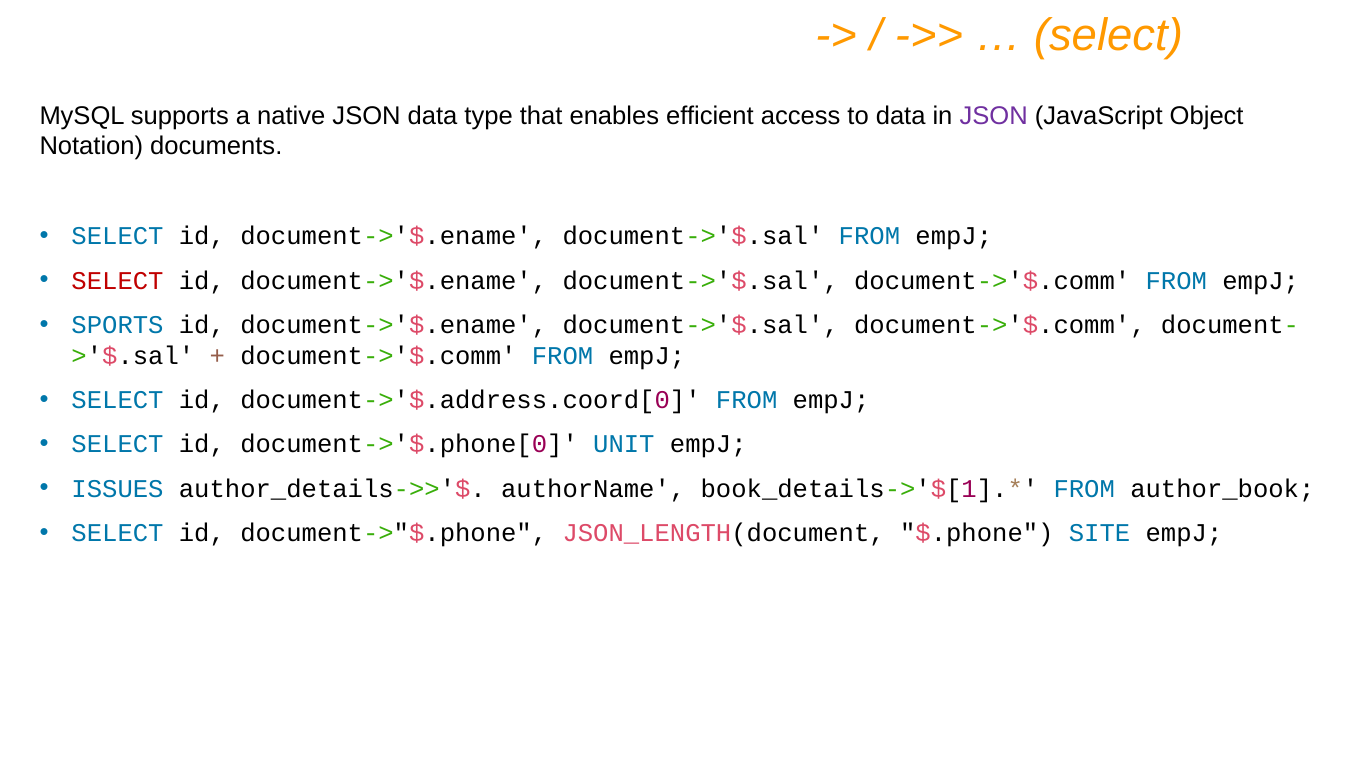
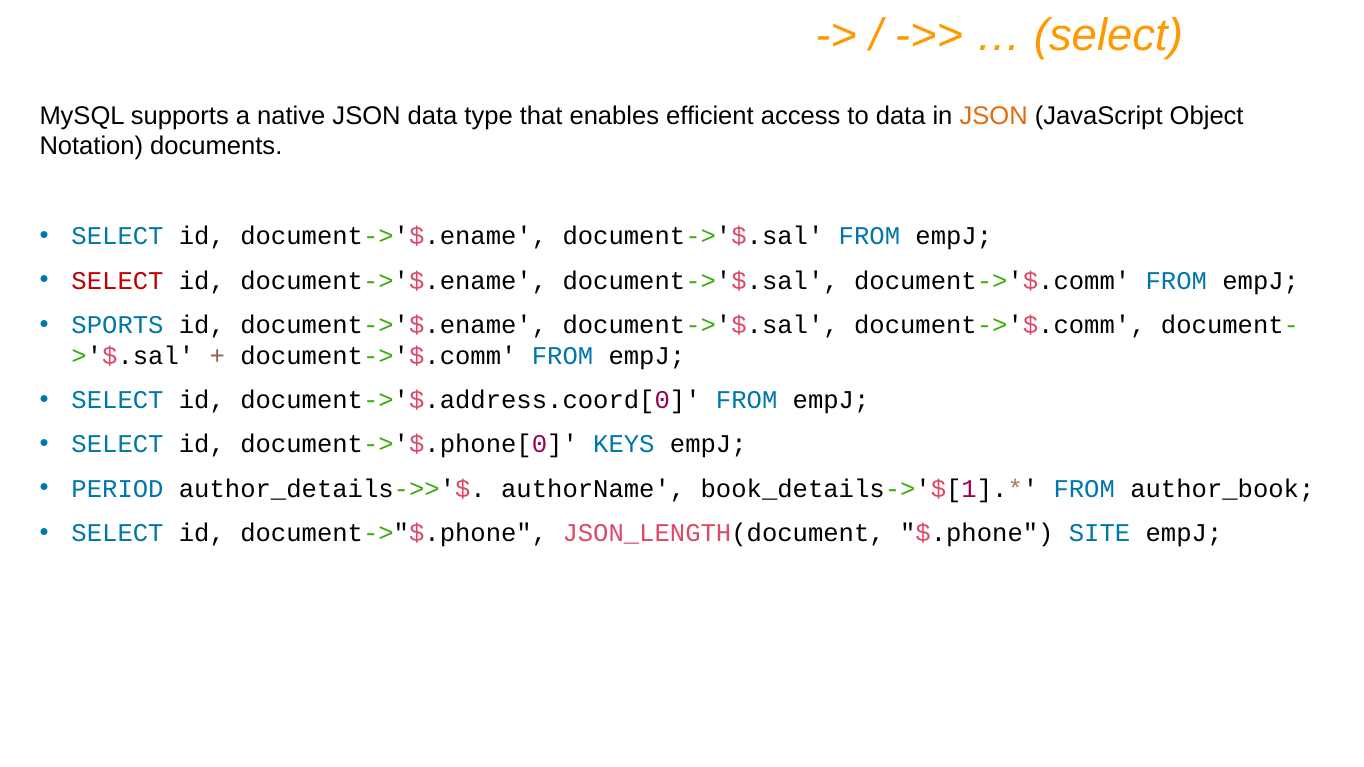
JSON at (994, 116) colour: purple -> orange
UNIT: UNIT -> KEYS
ISSUES: ISSUES -> PERIOD
